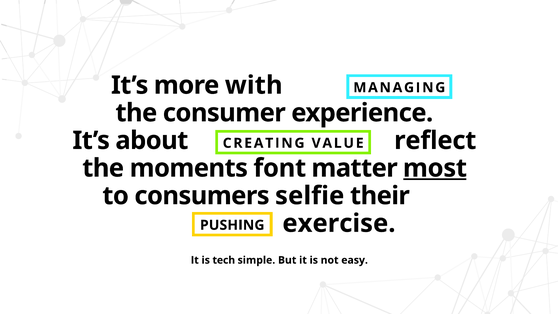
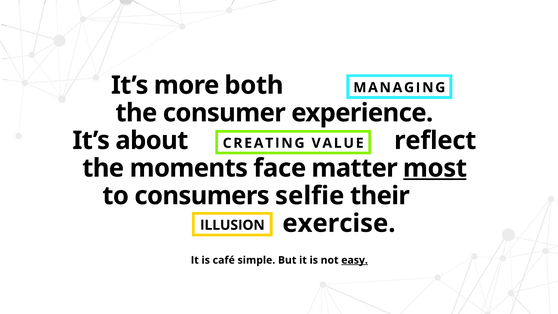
with: with -> both
font: font -> face
PUSHING: PUSHING -> ILLUSION
tech: tech -> café
easy underline: none -> present
